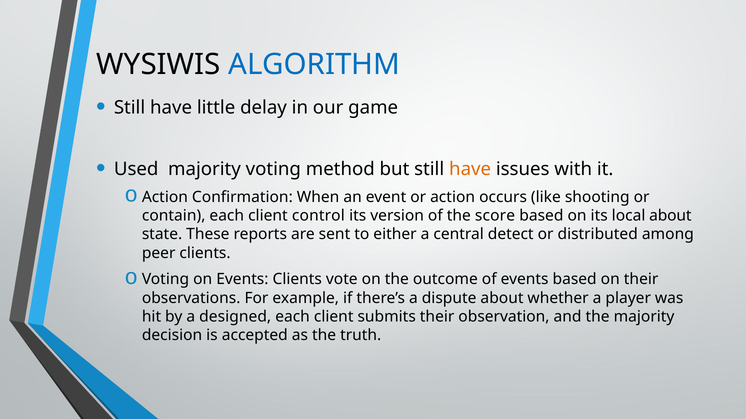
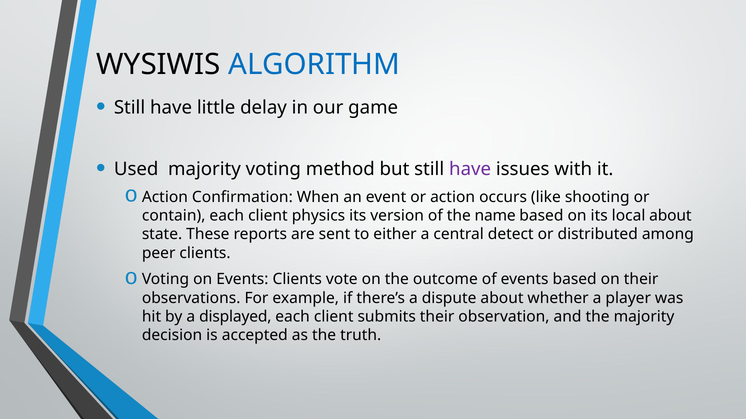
have at (470, 169) colour: orange -> purple
control: control -> physics
score: score -> name
designed: designed -> displayed
